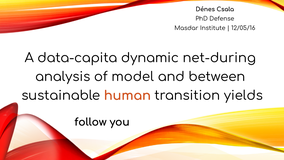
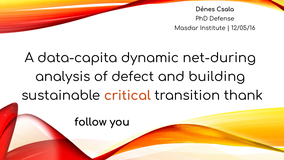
model: model -> defect
between: between -> building
human: human -> critical
yields: yields -> thank
